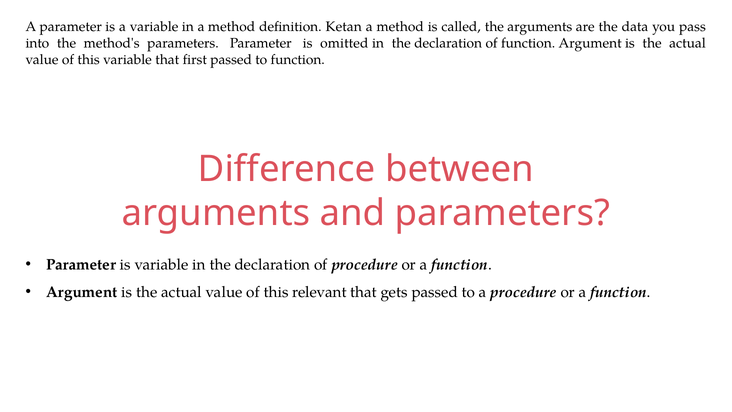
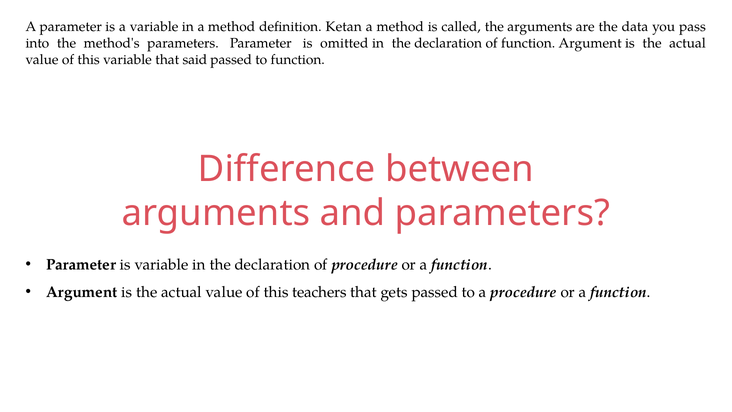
first: first -> said
relevant: relevant -> teachers
